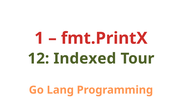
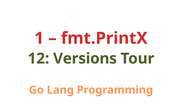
Indexed: Indexed -> Versions
